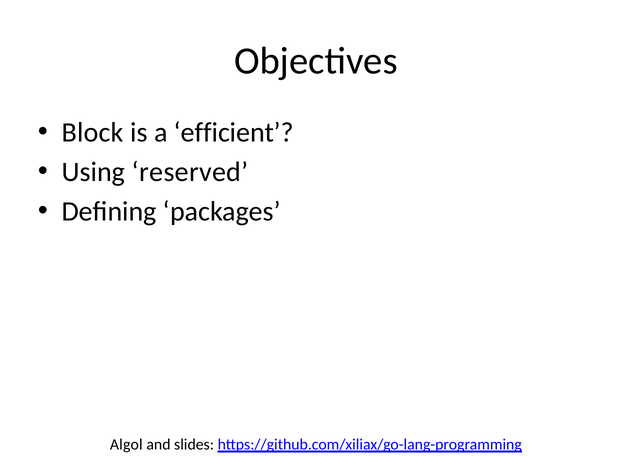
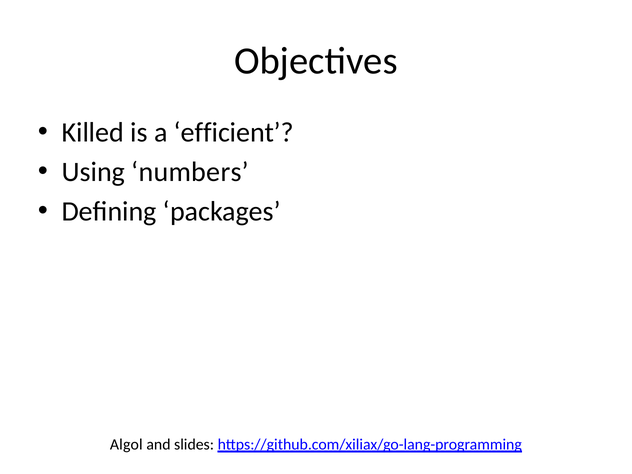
Block: Block -> Killed
reserved: reserved -> numbers
